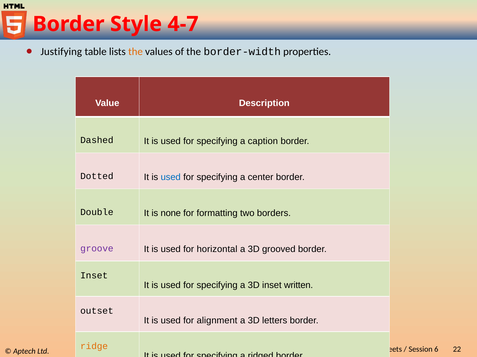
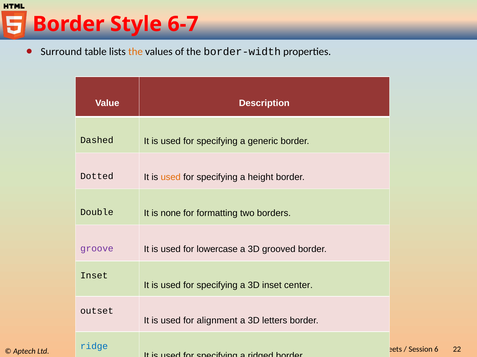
4-7: 4-7 -> 6-7
Justifying: Justifying -> Surround
caption: caption -> generic
used at (171, 177) colour: blue -> orange
center: center -> height
horizontal: horizontal -> lowercase
written: written -> center
ridge colour: orange -> blue
